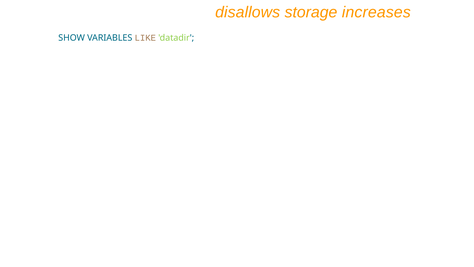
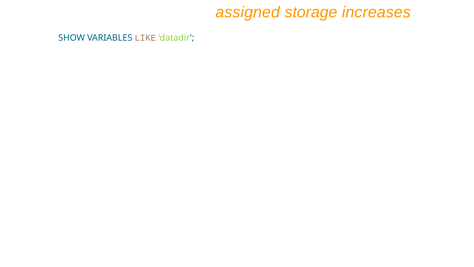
disallows: disallows -> assigned
